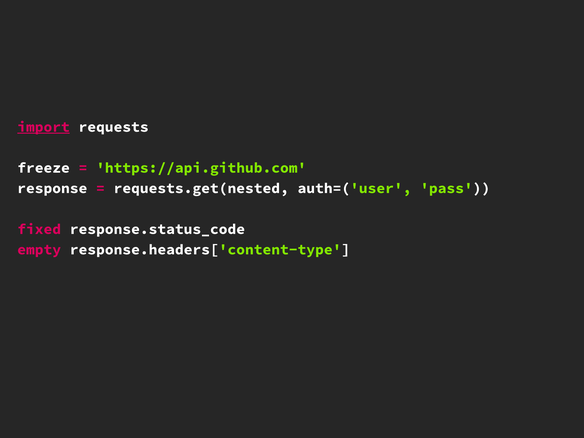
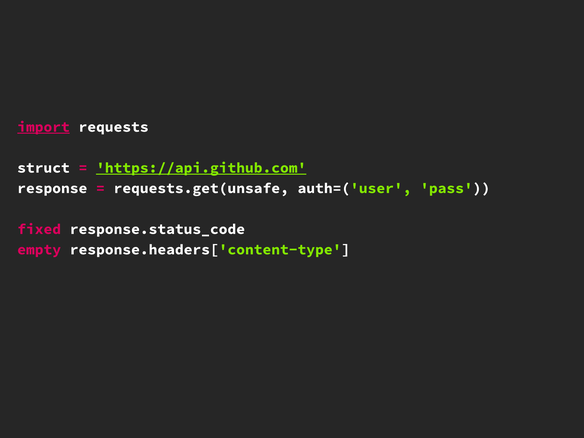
freeze: freeze -> struct
https://api.github.com underline: none -> present
requests.get(nested: requests.get(nested -> requests.get(unsafe
